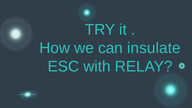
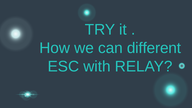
insulate: insulate -> different
